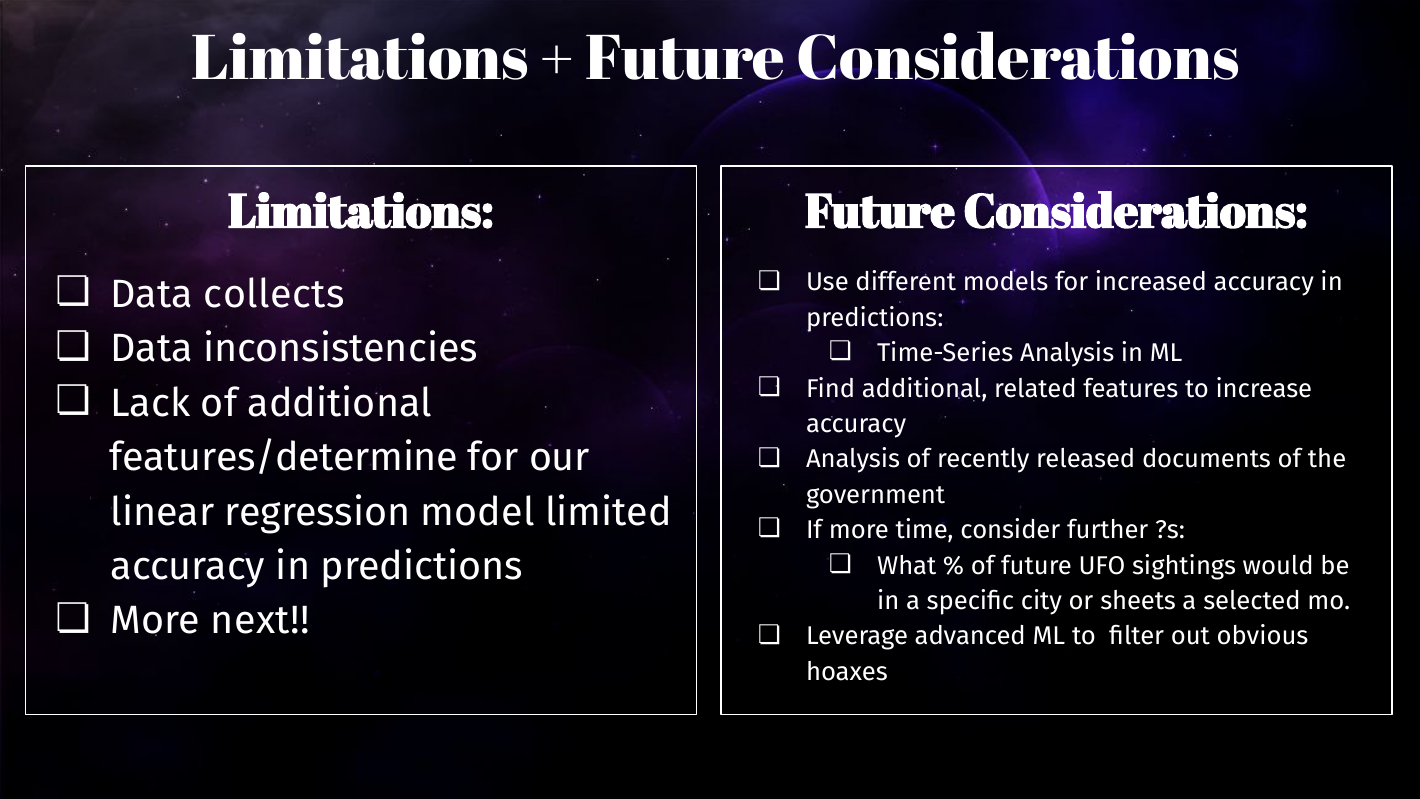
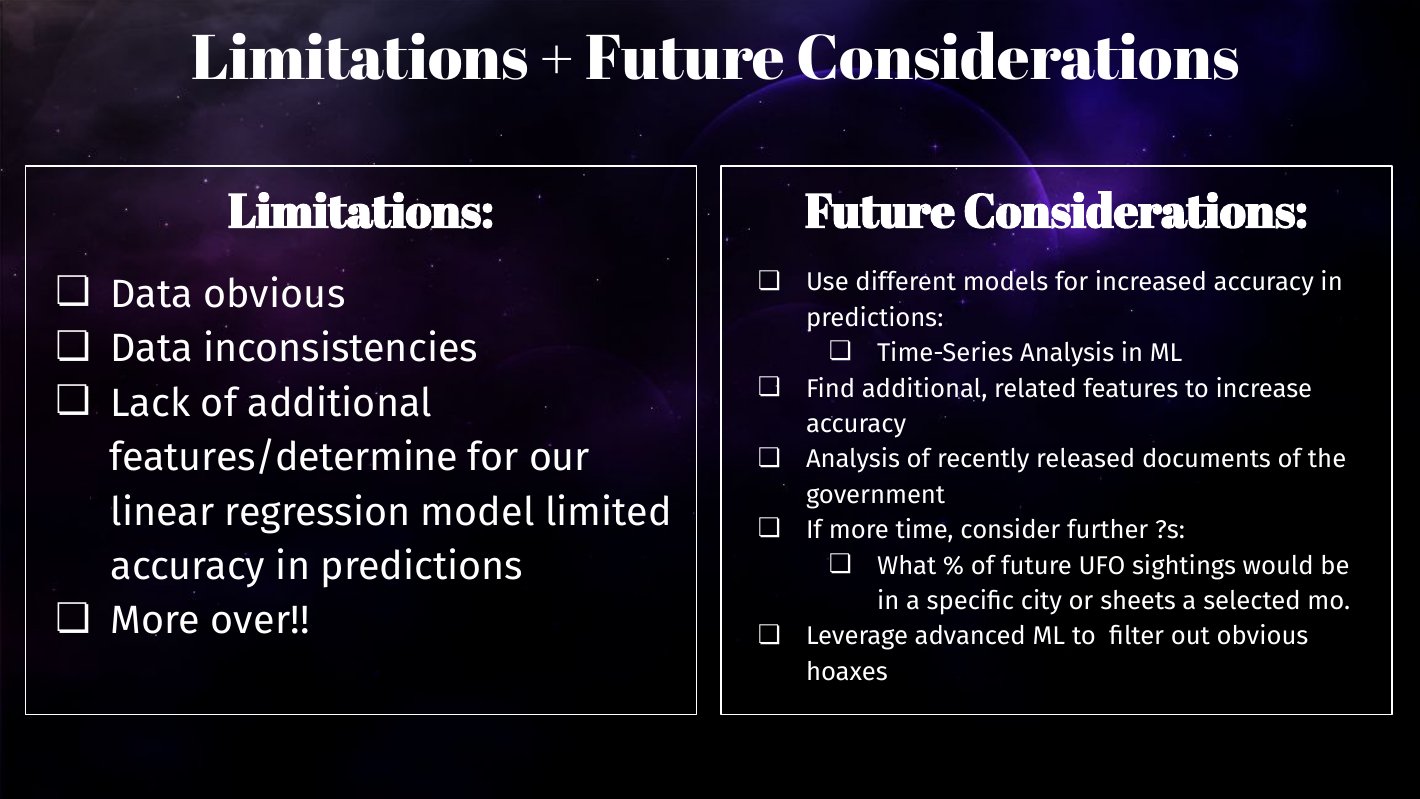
Data collects: collects -> obvious
next: next -> over
